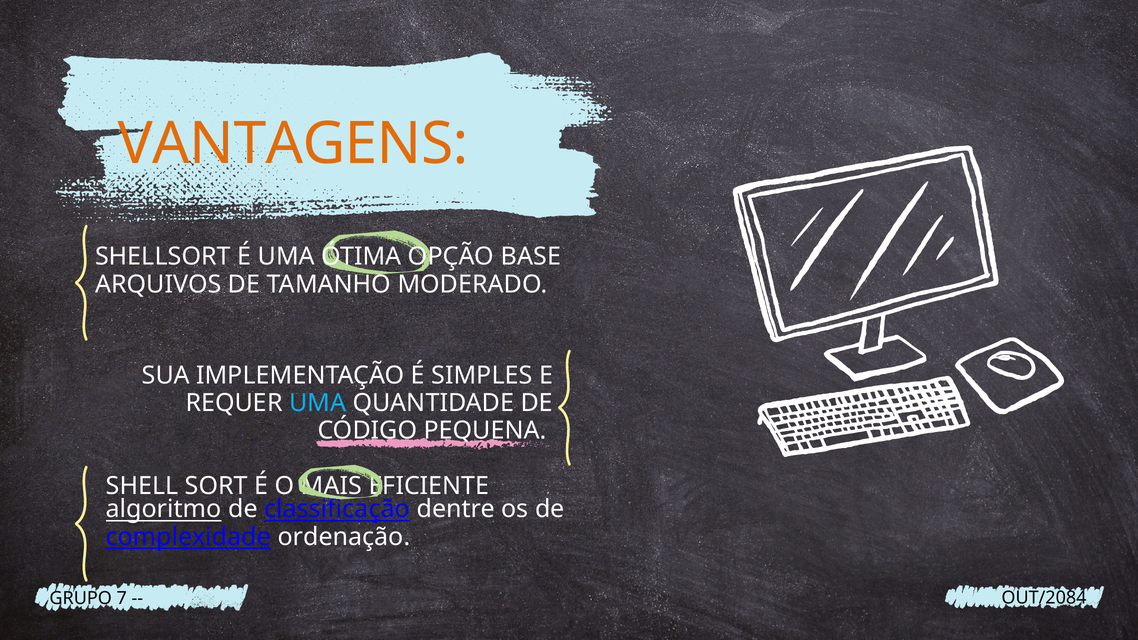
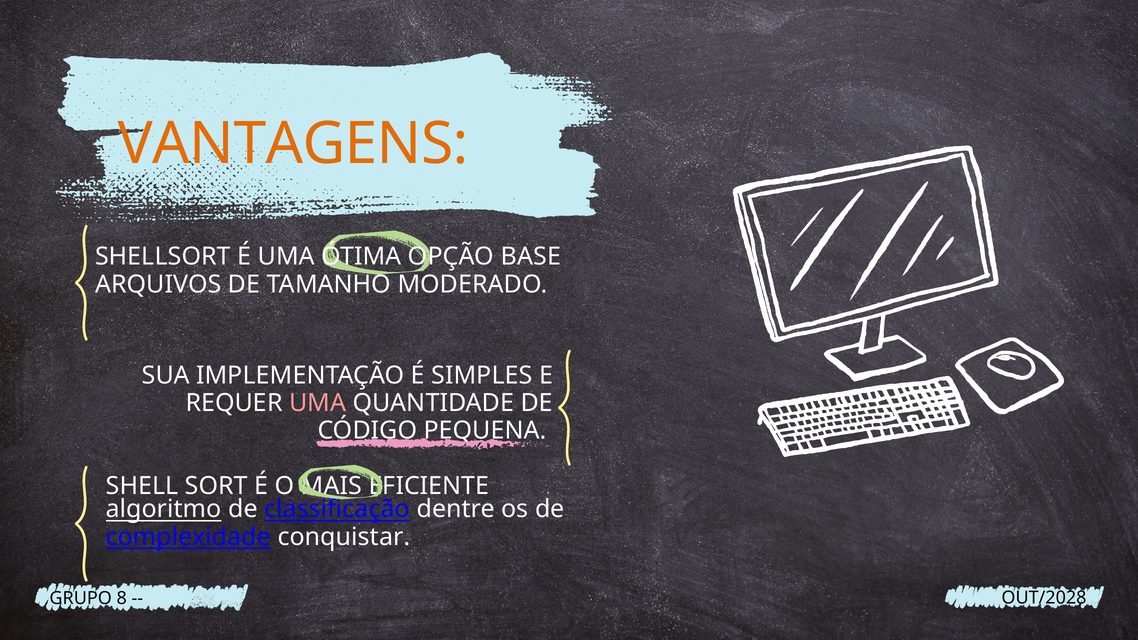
UMA at (318, 403) colour: light blue -> pink
ordenação: ordenação -> conquistar
7: 7 -> 8
OUT/2084: OUT/2084 -> OUT/2028
